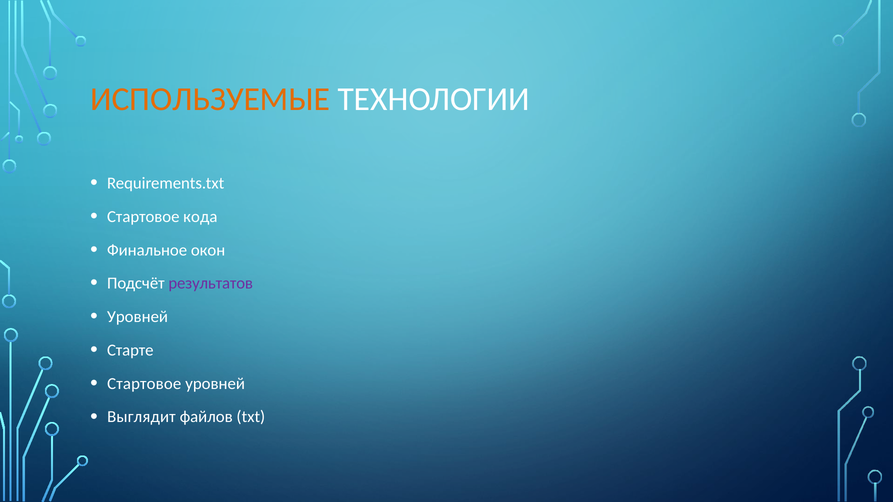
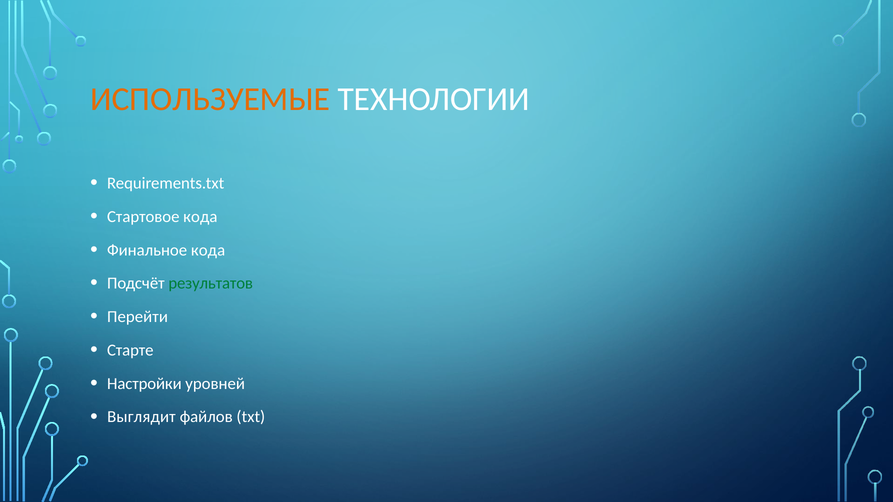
Финальное окон: окон -> кода
результатов colour: purple -> green
Уровней at (138, 317): Уровней -> Перейти
Стартовое at (144, 384): Стартовое -> Настройки
